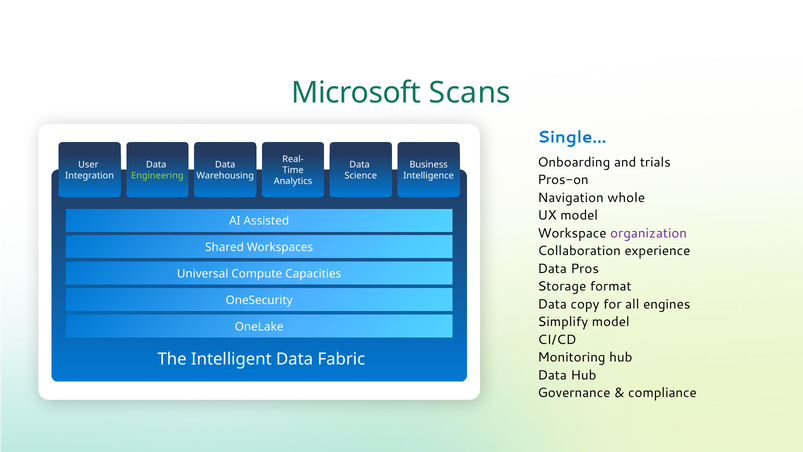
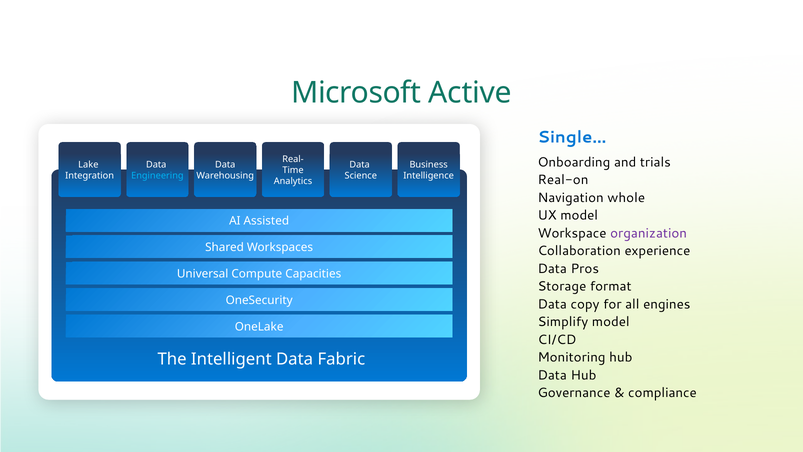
Scans: Scans -> Active
User: User -> Lake
Engineering colour: light green -> light blue
Pros-on: Pros-on -> Real-on
